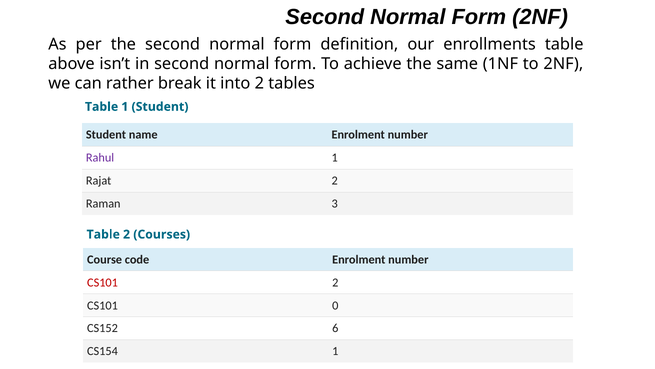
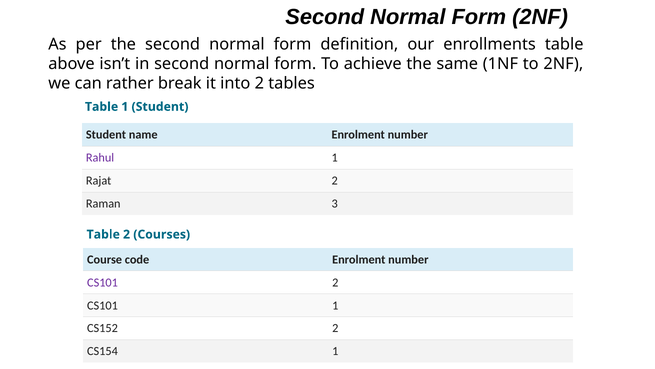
CS101 at (103, 282) colour: red -> purple
CS101 0: 0 -> 1
CS152 6: 6 -> 2
